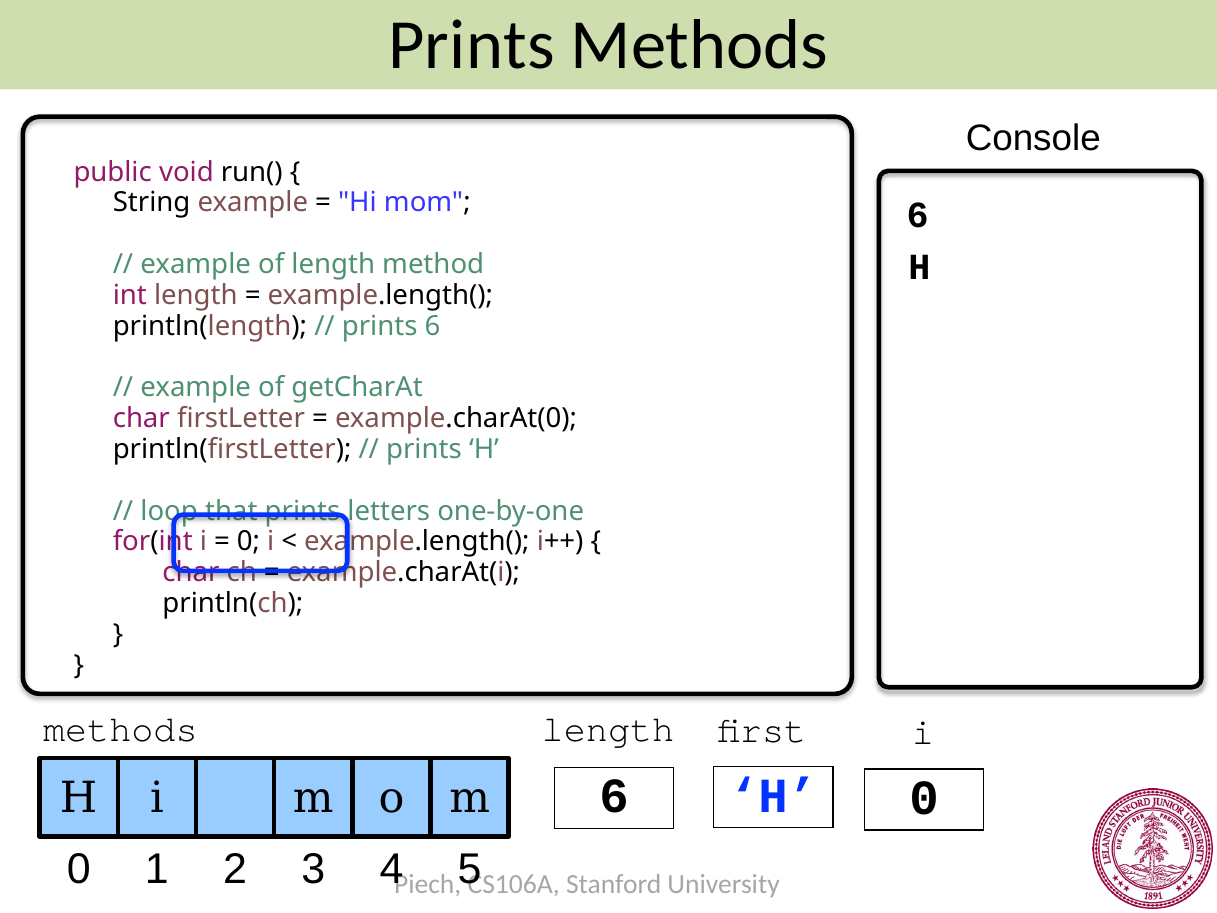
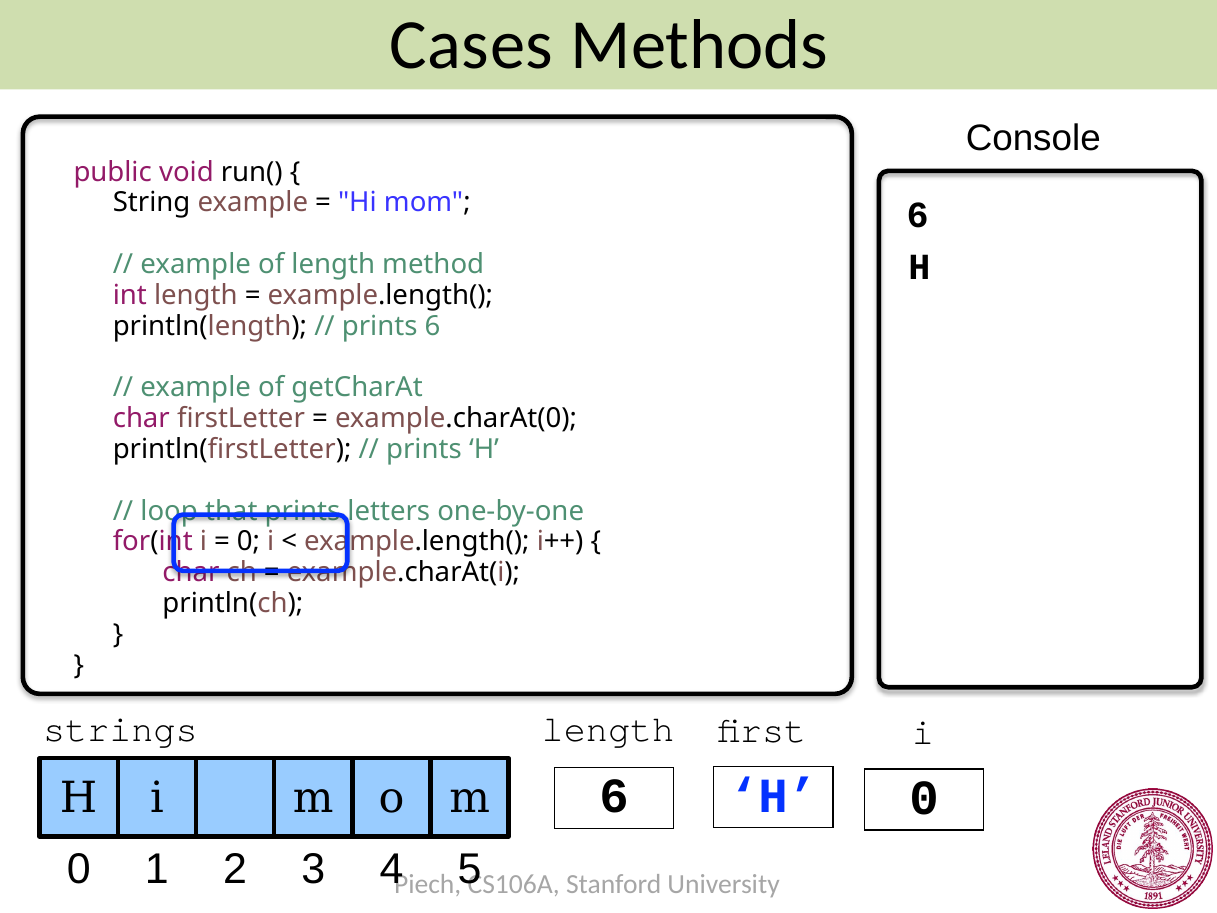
Prints at (472, 45): Prints -> Cases
methods at (120, 729): methods -> strings
